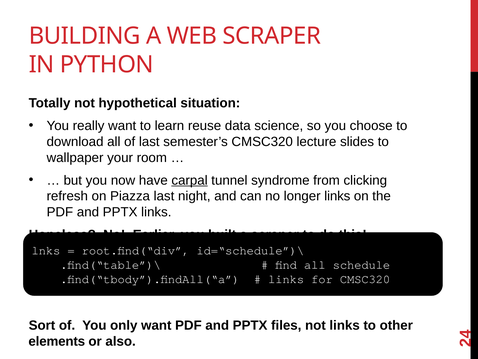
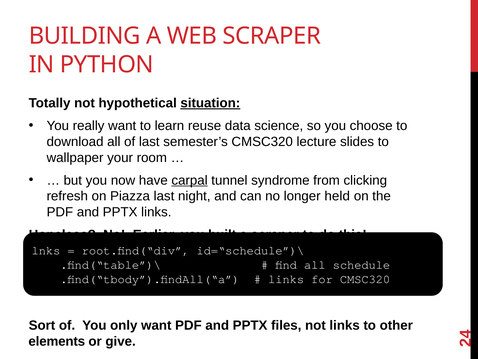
situation underline: none -> present
longer links: links -> held
also: also -> give
